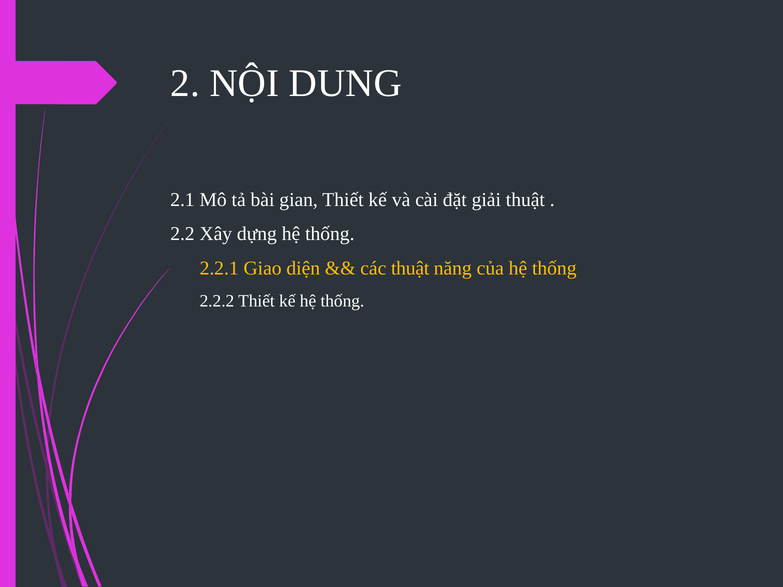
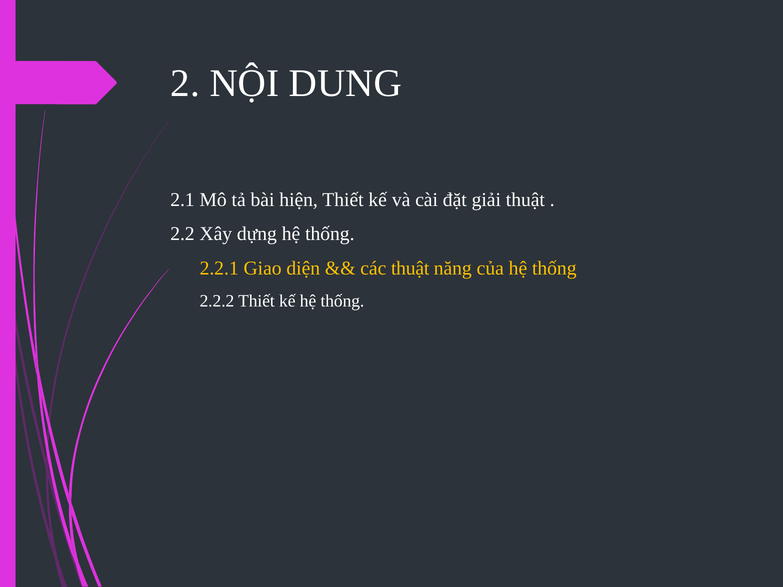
gian: gian -> hiện
